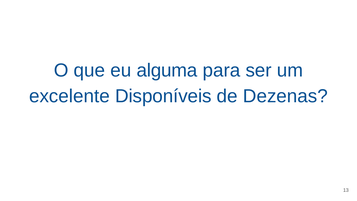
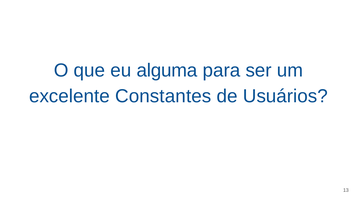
Disponíveis: Disponíveis -> Constantes
Dezenas: Dezenas -> Usuários
